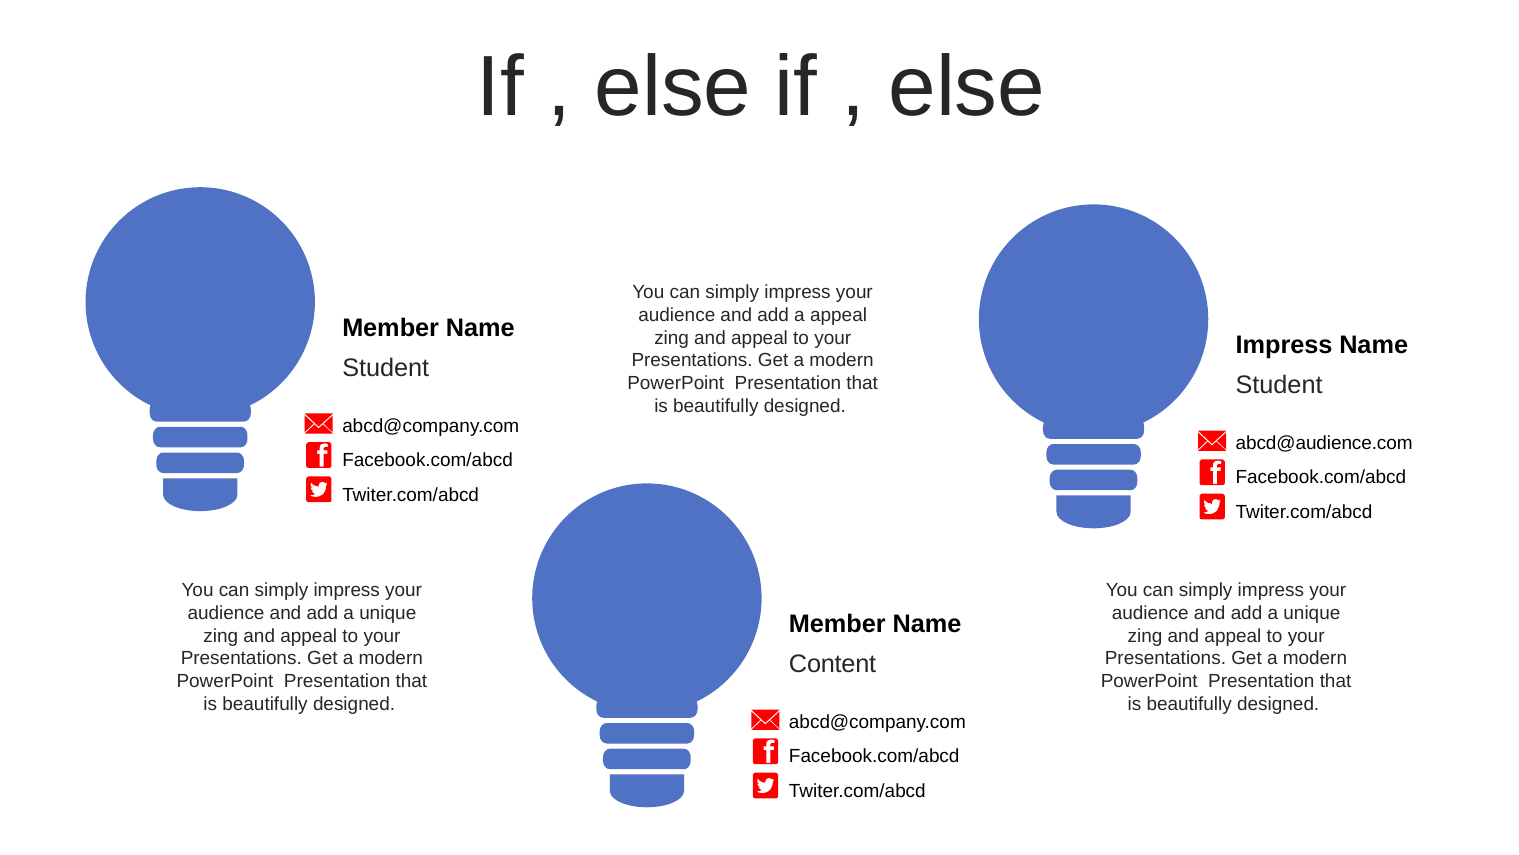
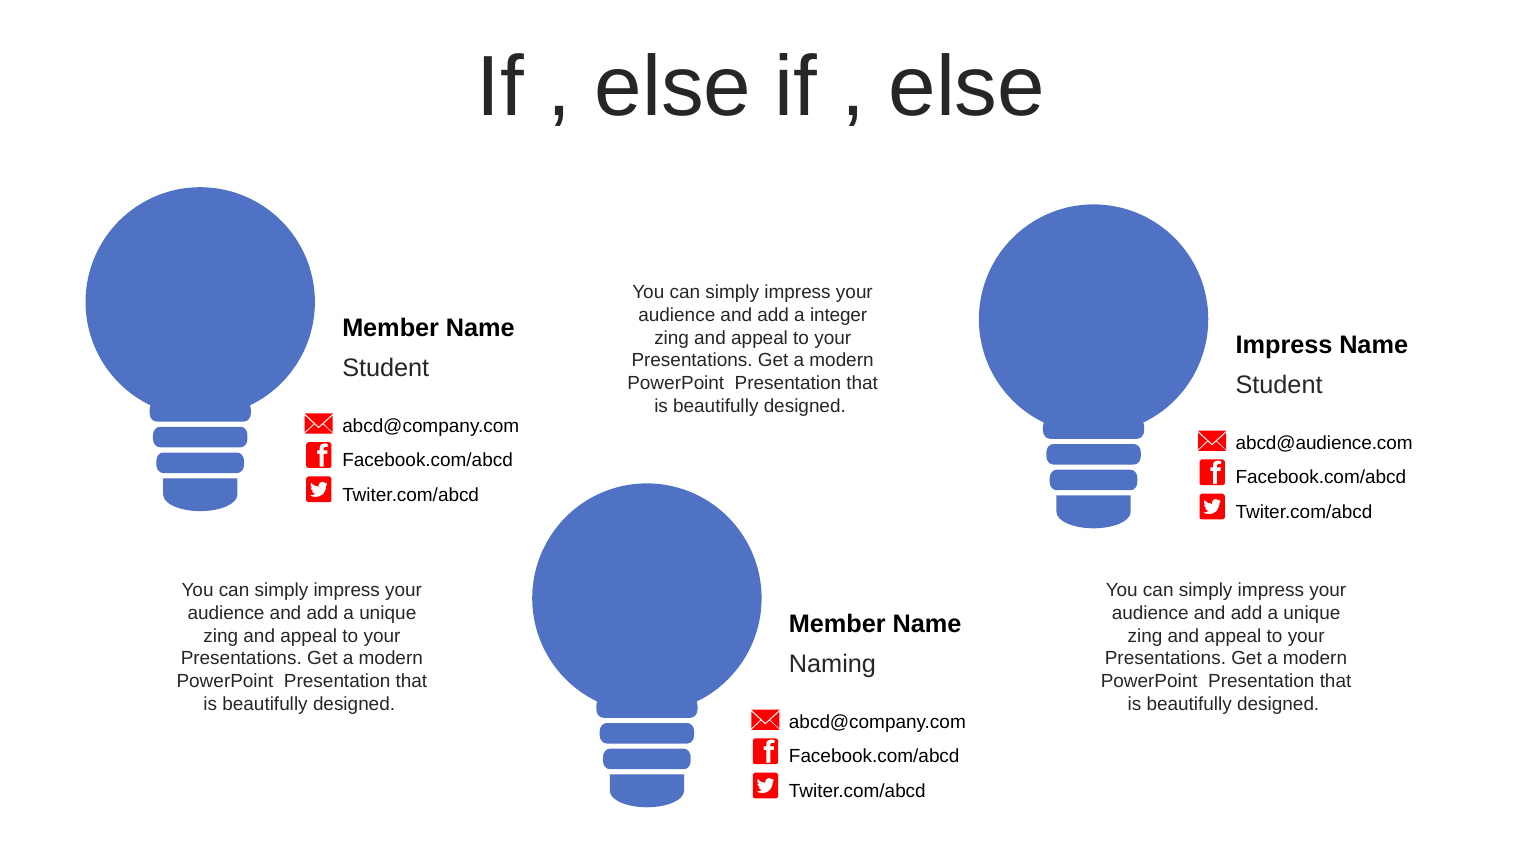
a appeal: appeal -> integer
Content: Content -> Naming
